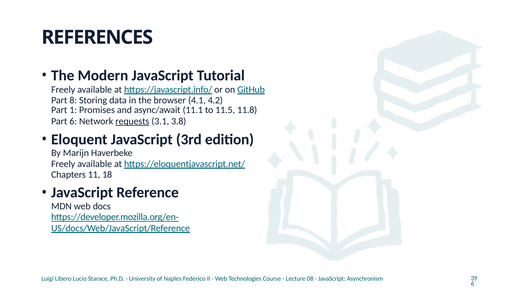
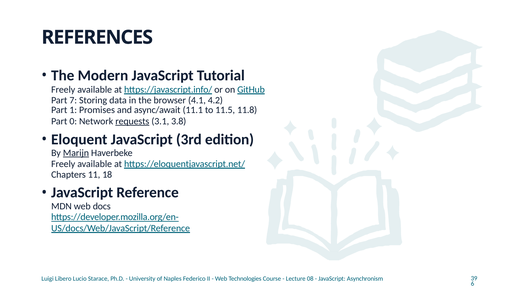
8: 8 -> 7
Part 6: 6 -> 0
Marijn underline: none -> present
